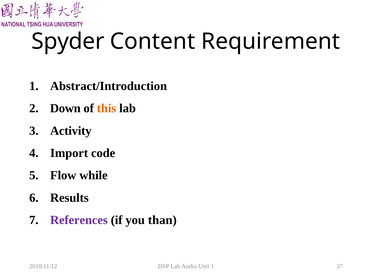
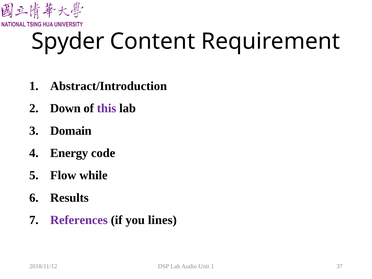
this colour: orange -> purple
Activity: Activity -> Domain
Import: Import -> Energy
than: than -> lines
